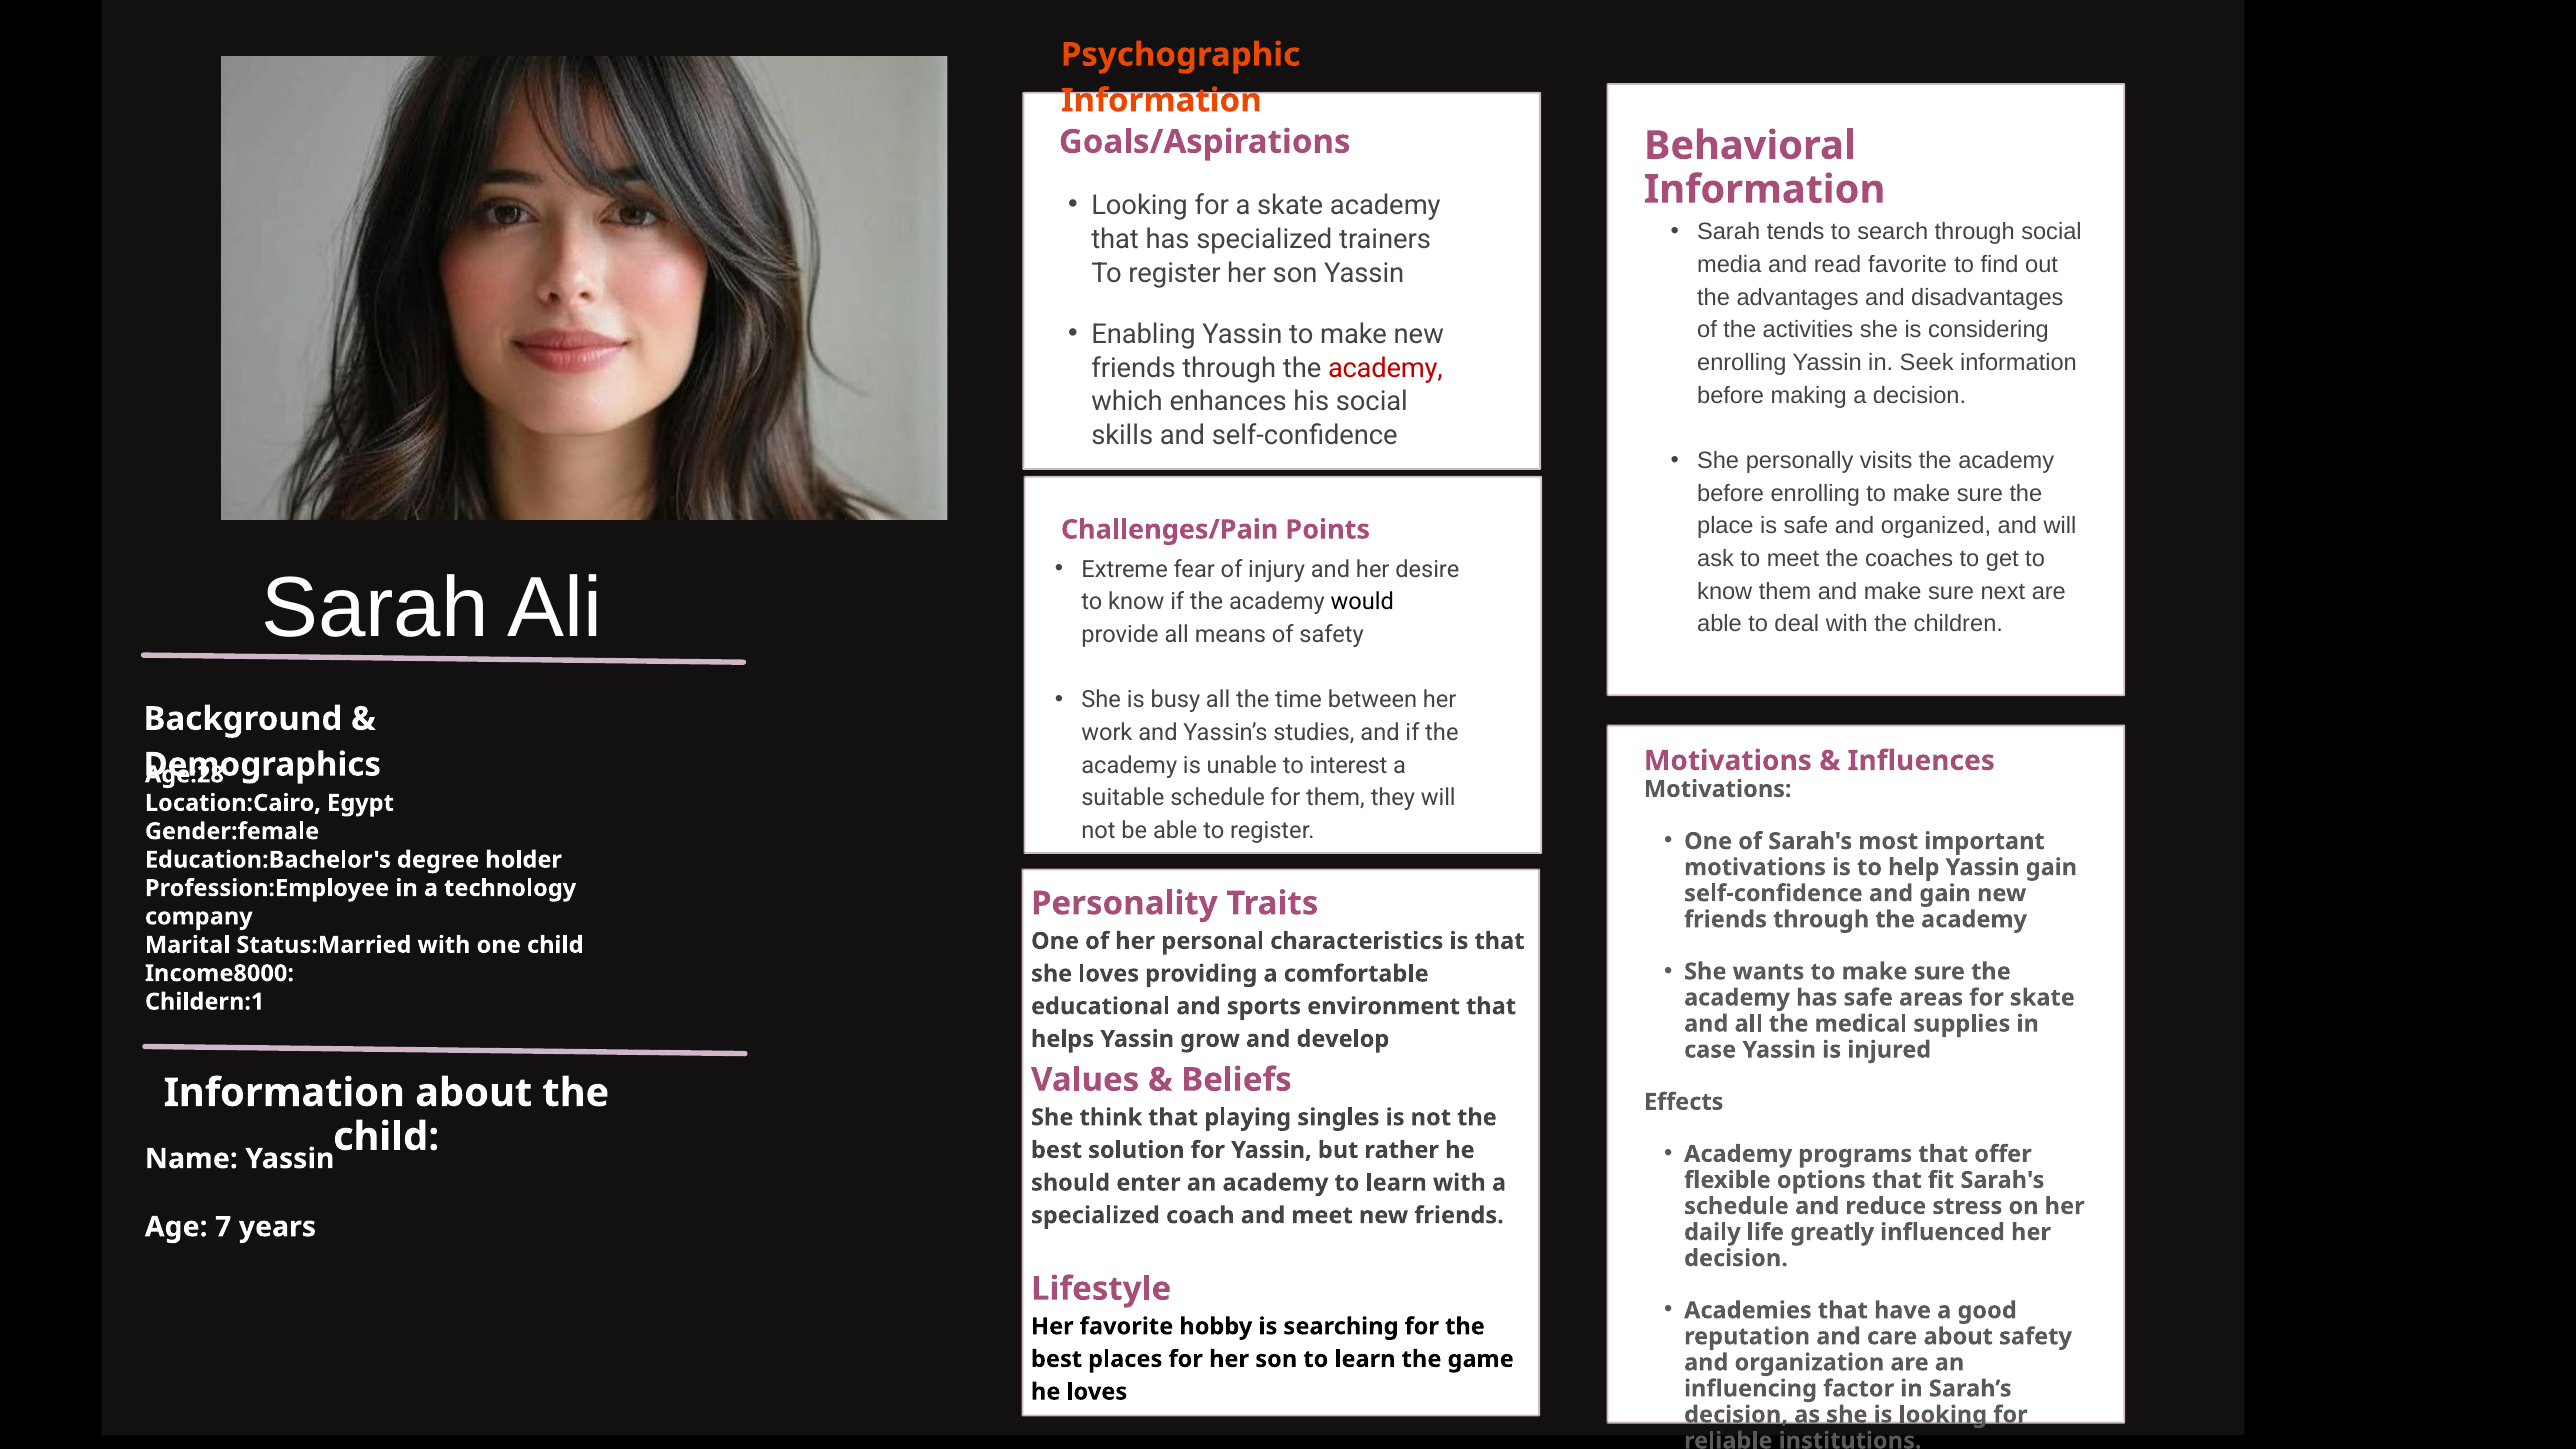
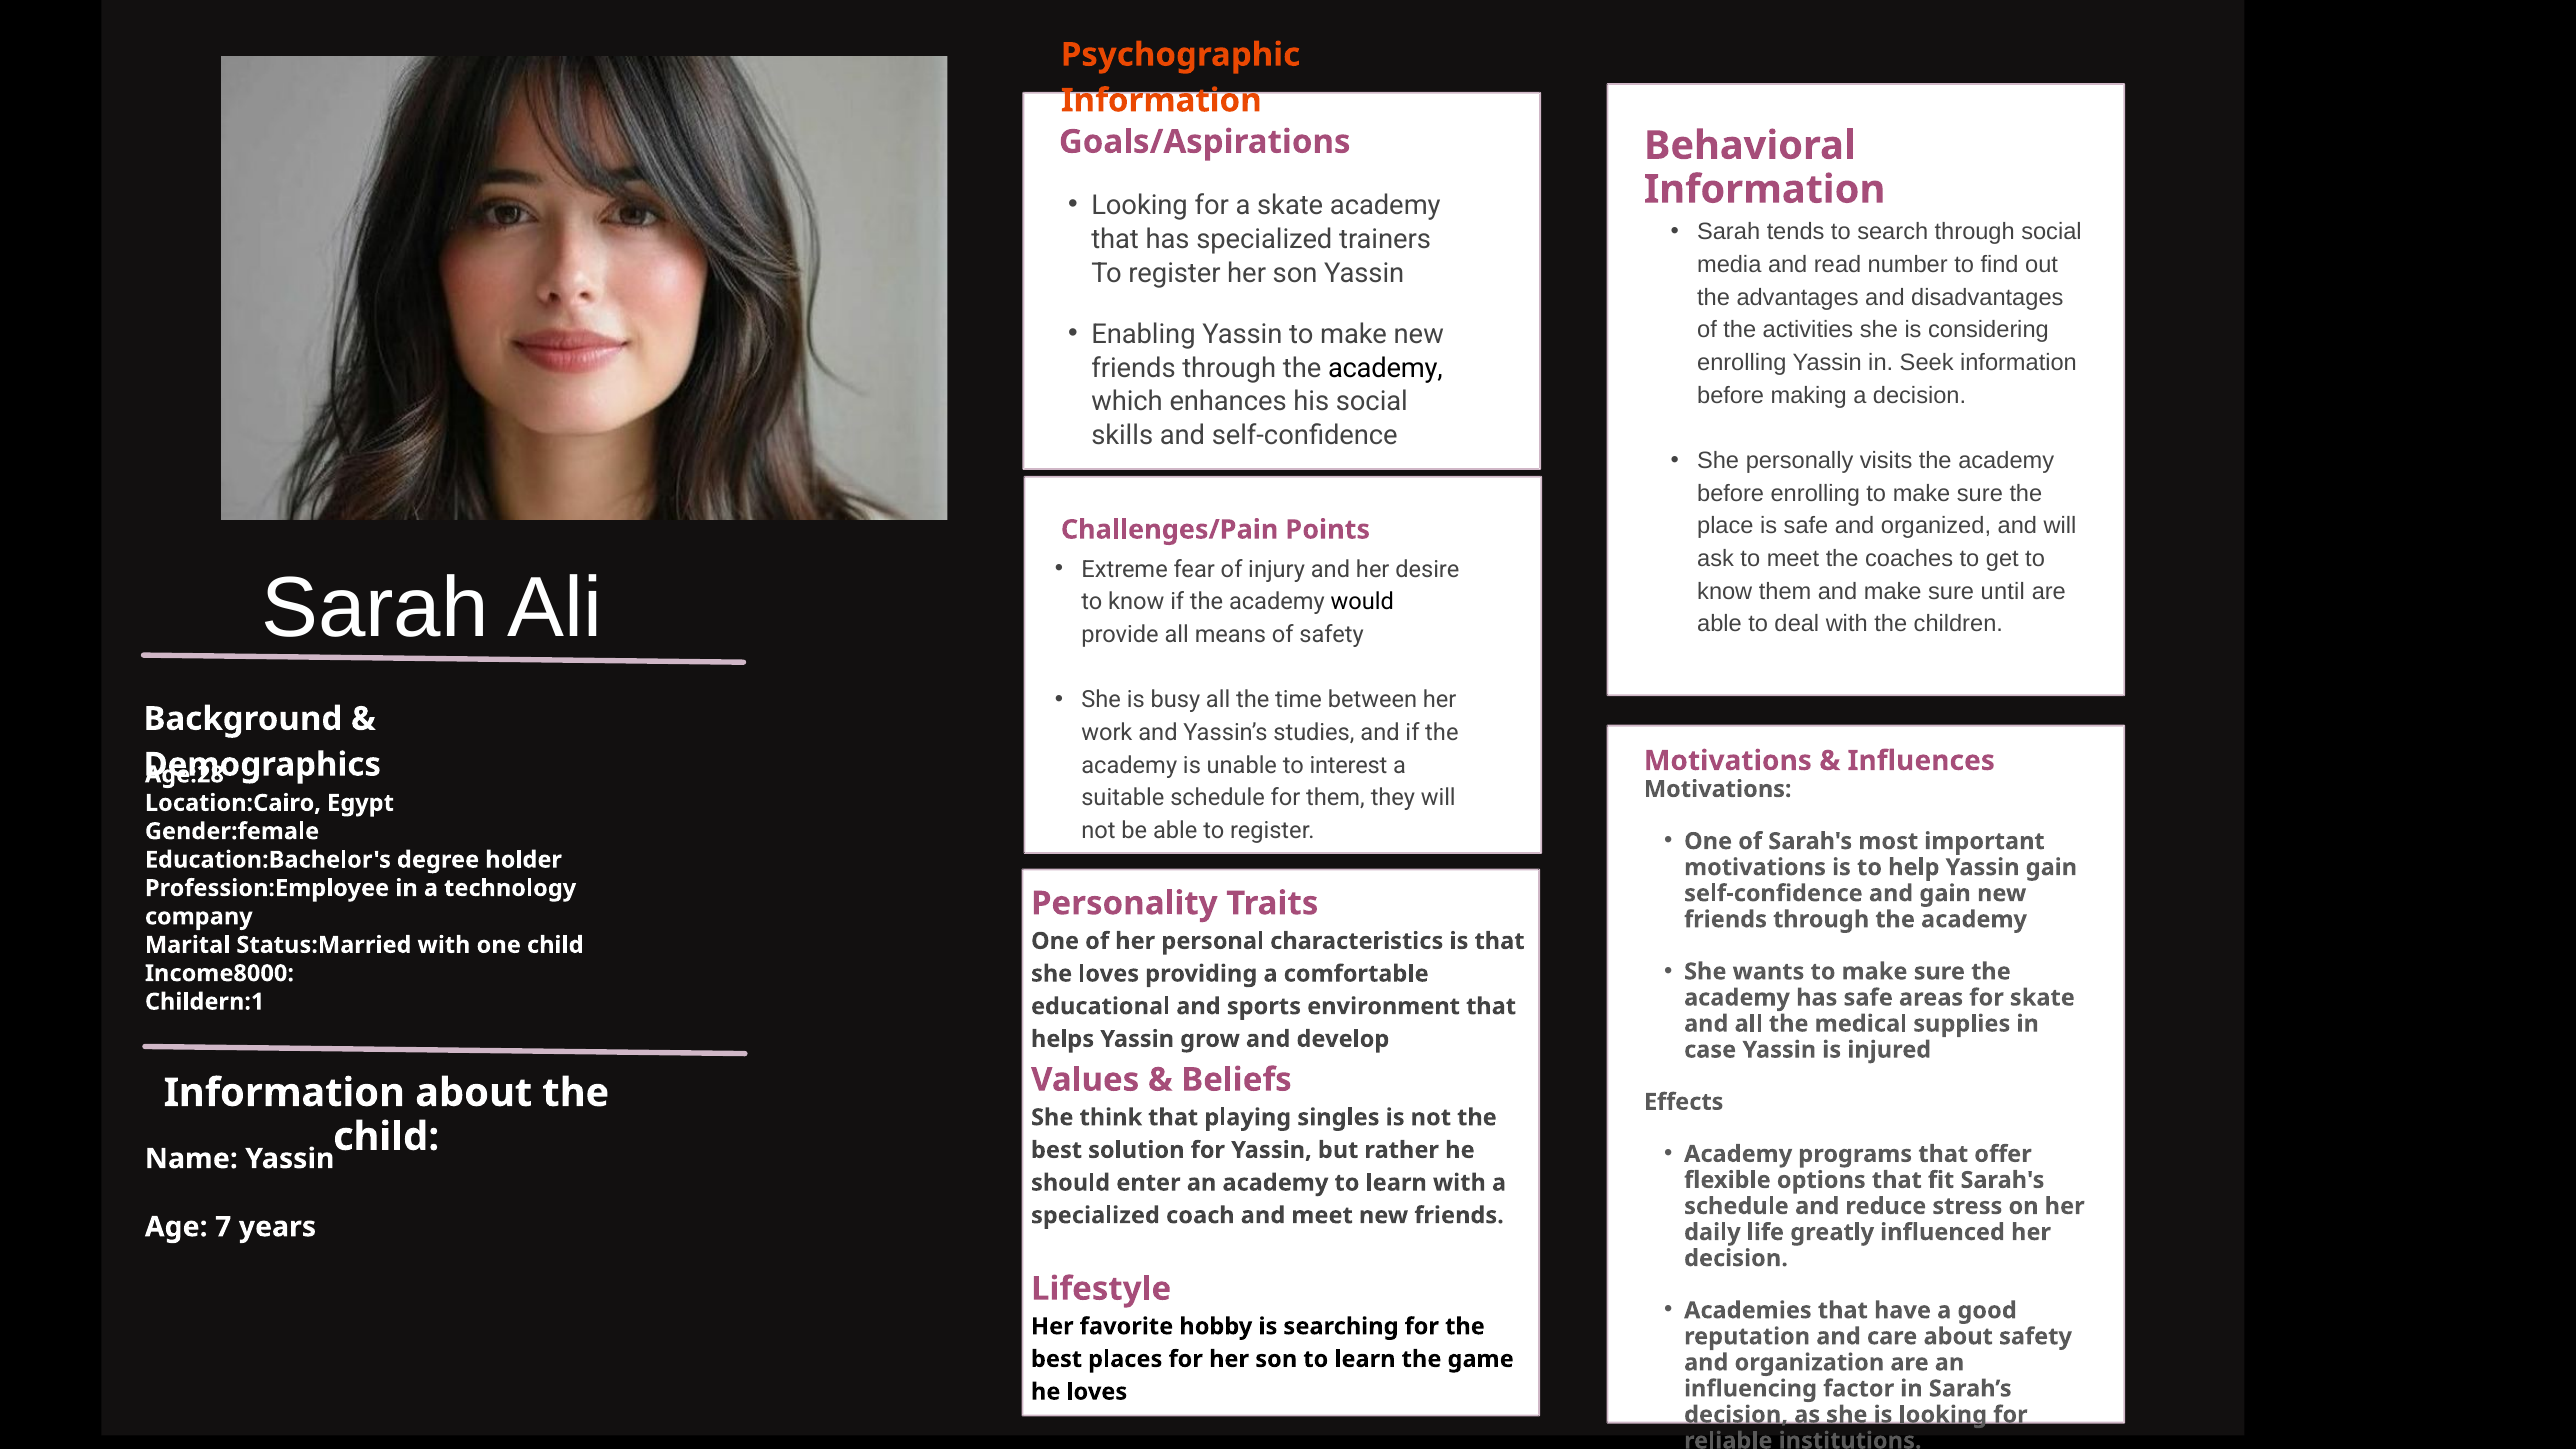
read favorite: favorite -> number
academy at (1385, 368) colour: red -> black
next: next -> until
